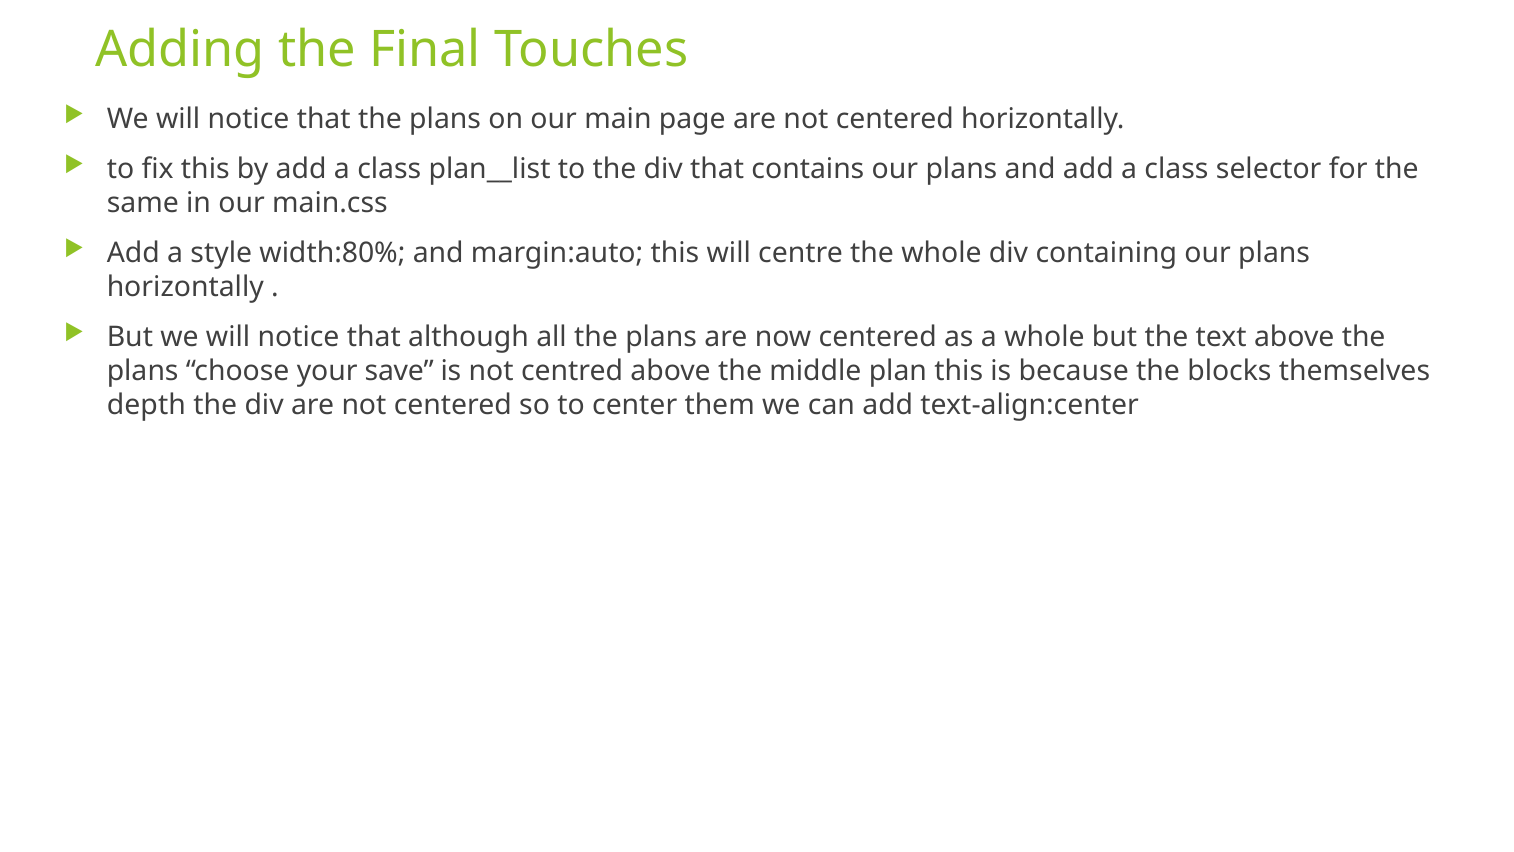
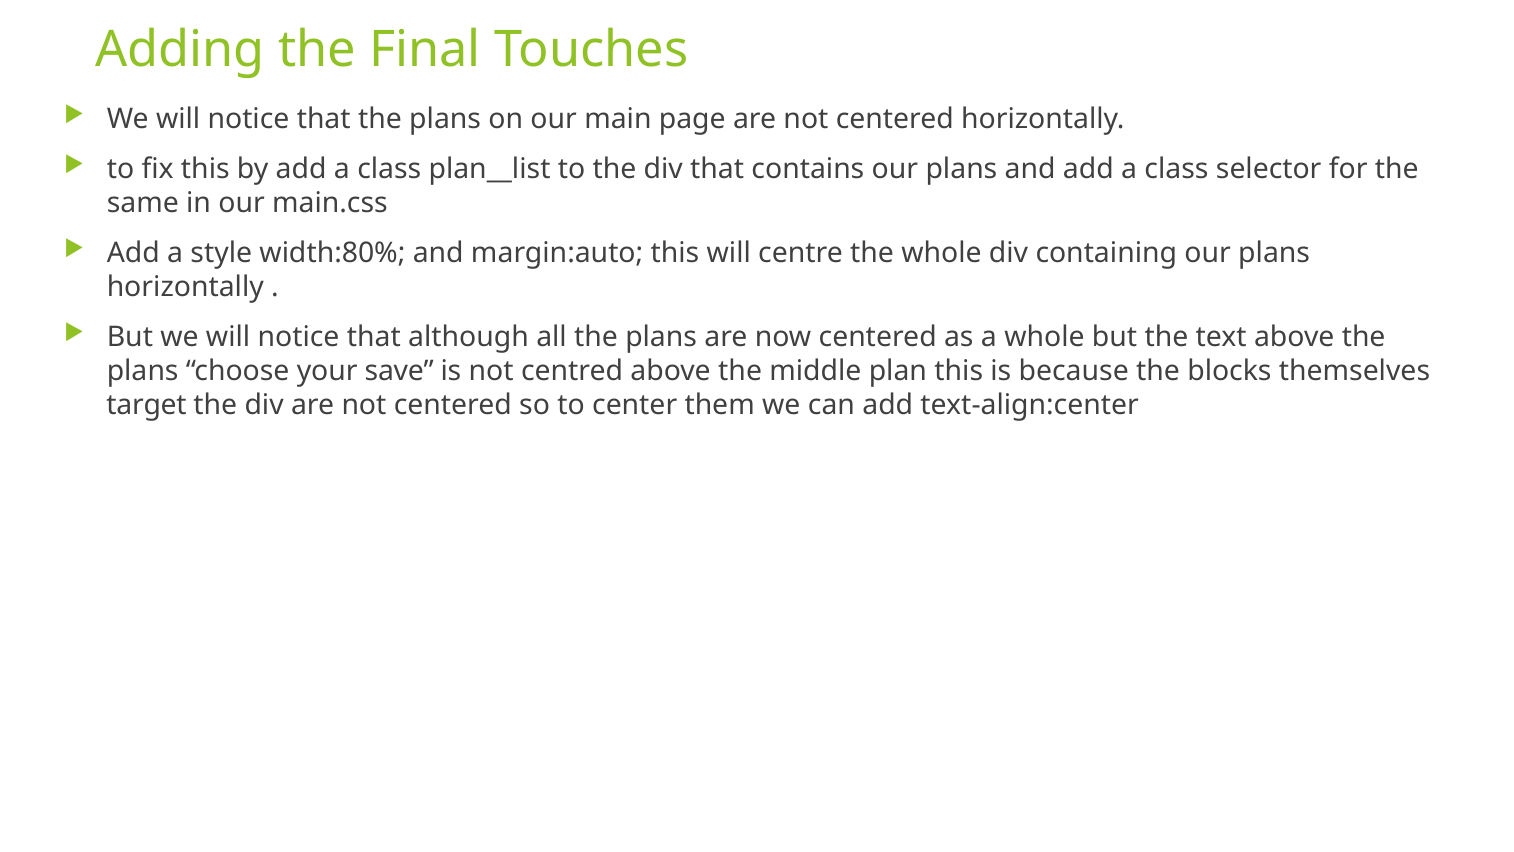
depth: depth -> target
